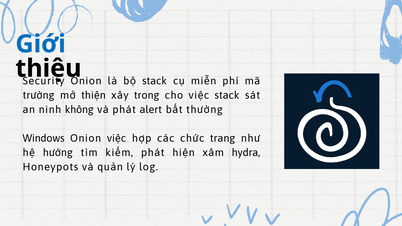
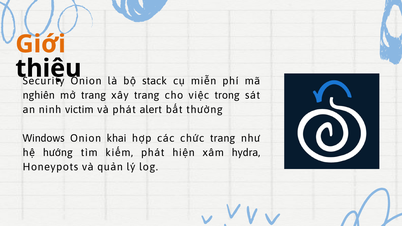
Giới colour: blue -> orange
trường: trường -> nghiên
mở thiện: thiện -> trang
xây trong: trong -> trang
việc stack: stack -> trong
không: không -> victim
Onion việc: việc -> khai
